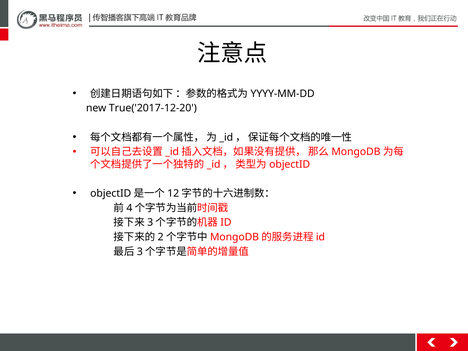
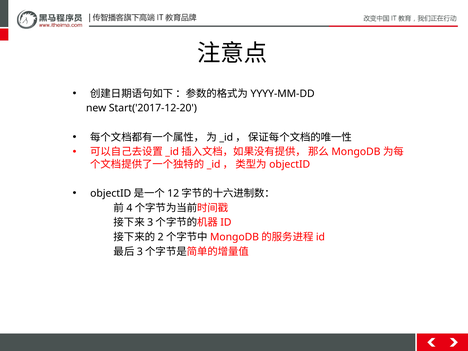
True('2017-12-20: True('2017-12-20 -> Start('2017-12-20
